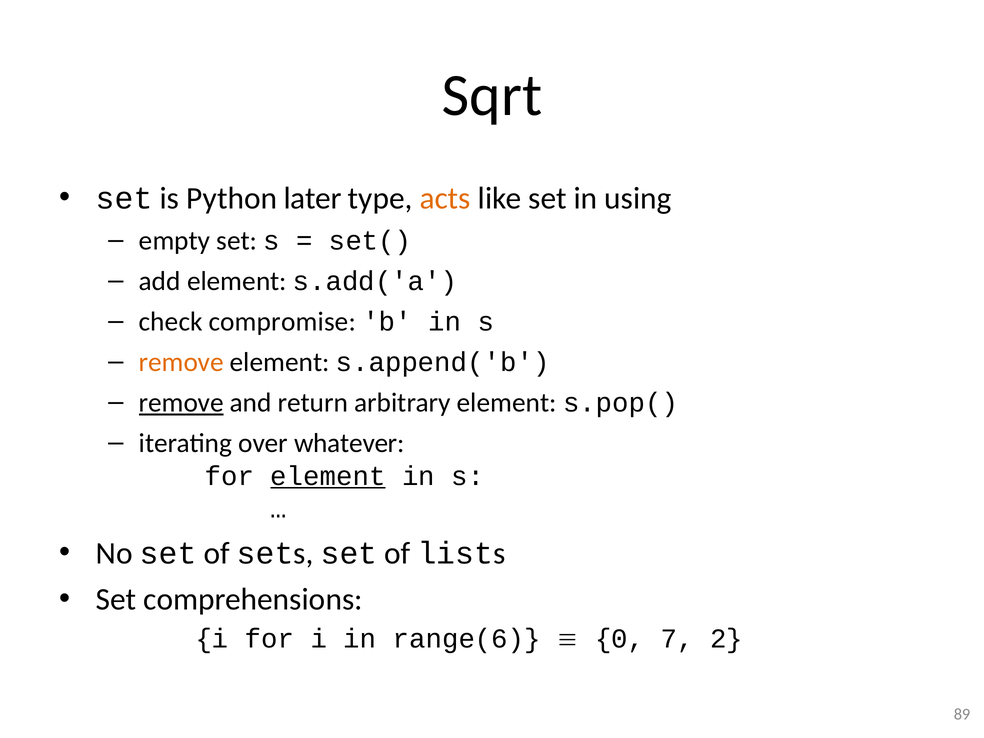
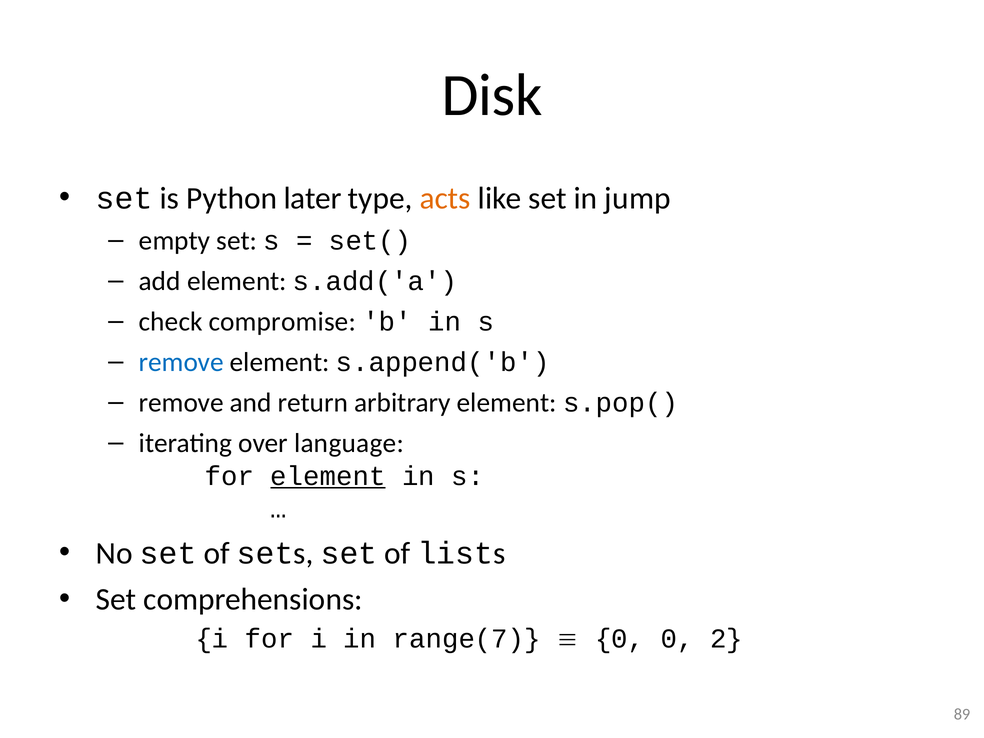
Sqrt: Sqrt -> Disk
using: using -> jump
remove at (181, 362) colour: orange -> blue
remove at (181, 403) underline: present -> none
whatever: whatever -> language
range(6: range(6 -> range(7
0 7: 7 -> 0
